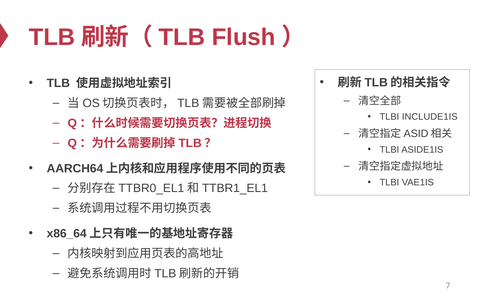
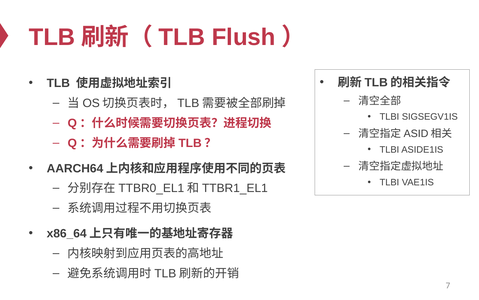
INCLUDE1IS: INCLUDE1IS -> SIGSEGV1IS
